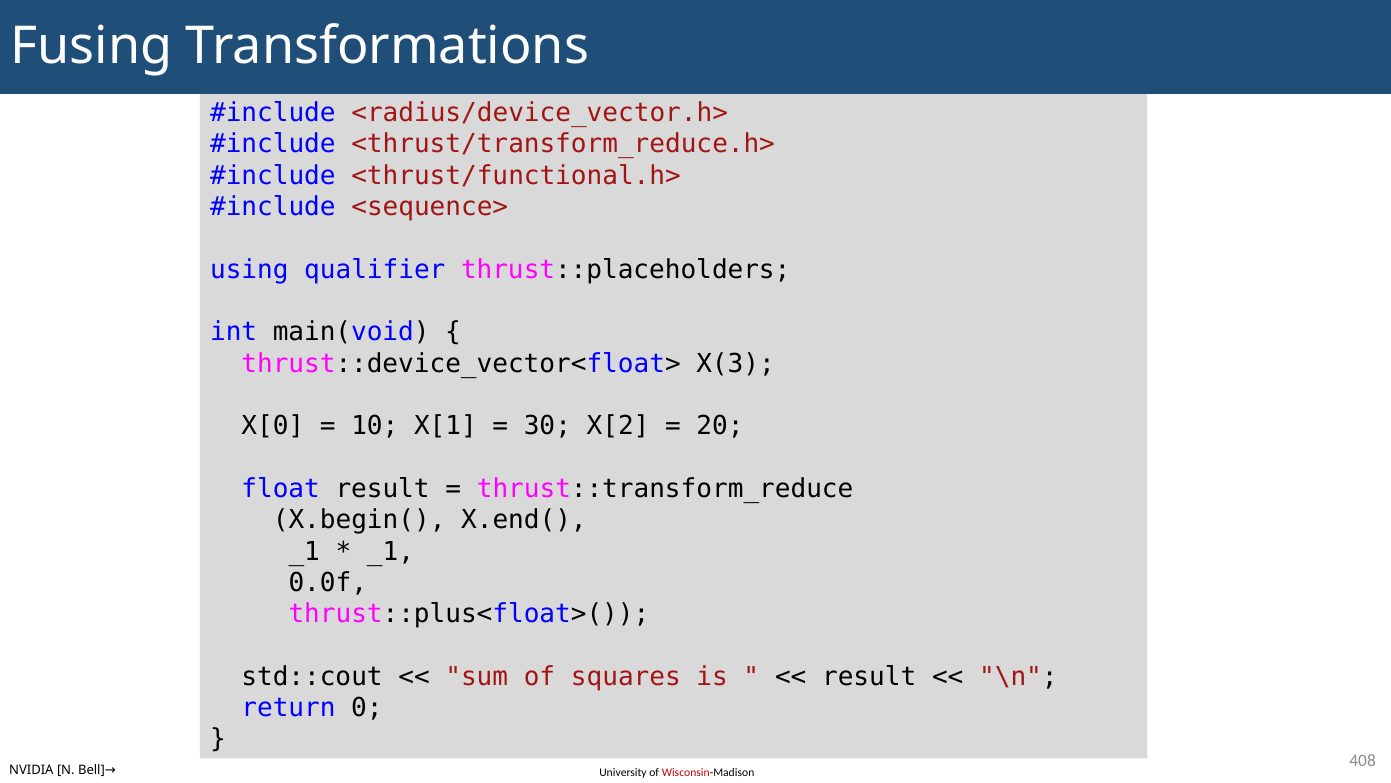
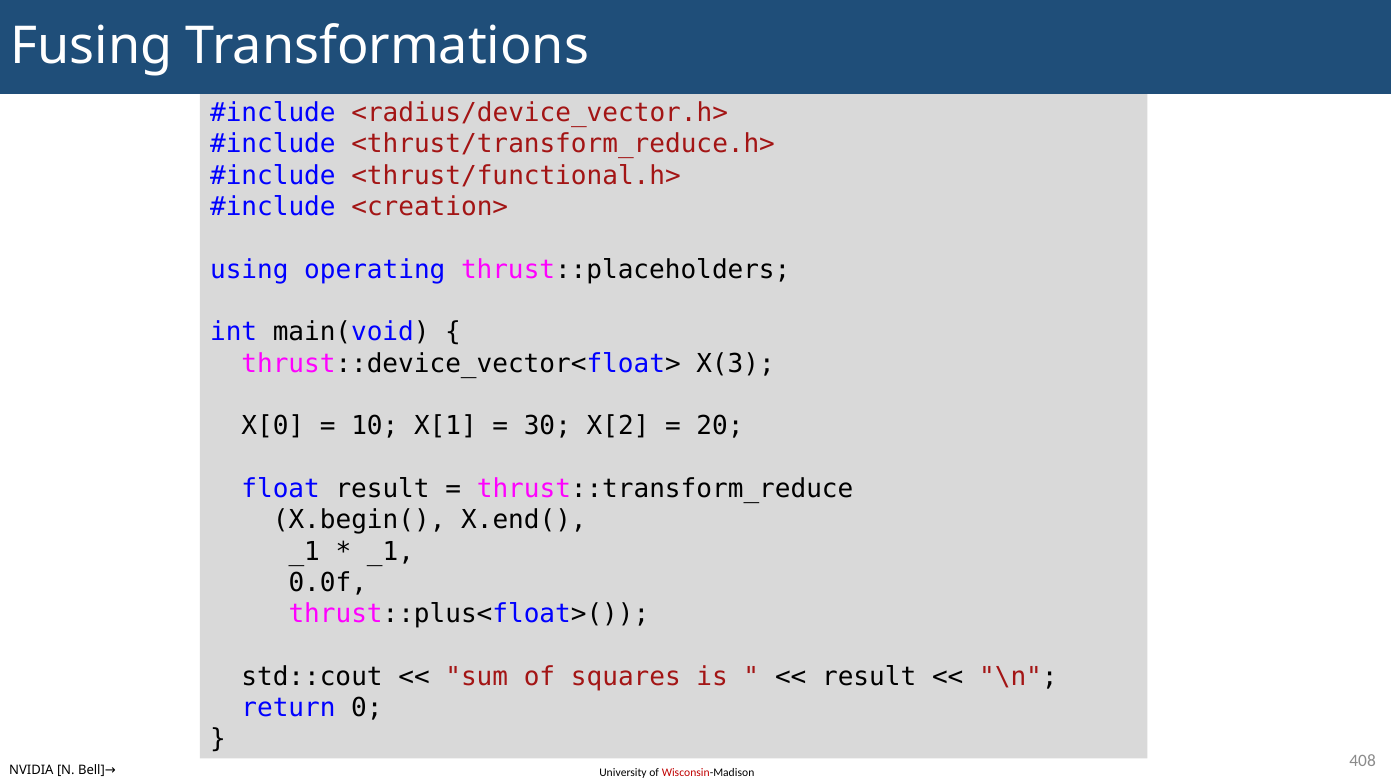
<sequence>: <sequence> -> <creation>
qualifier: qualifier -> operating
